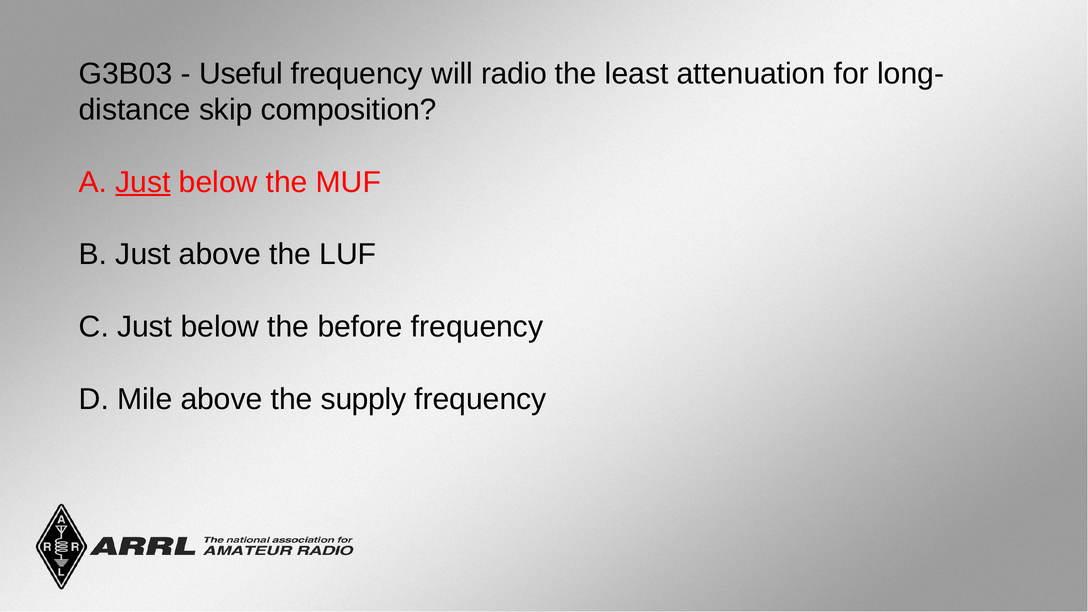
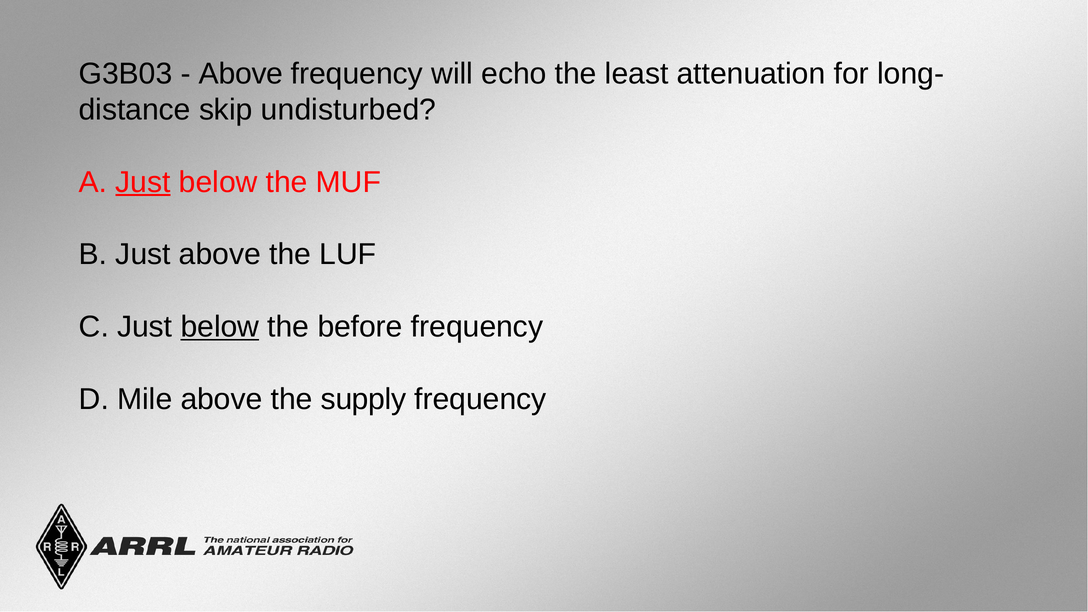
Useful at (241, 74): Useful -> Above
radio: radio -> echo
composition: composition -> undisturbed
below at (220, 327) underline: none -> present
